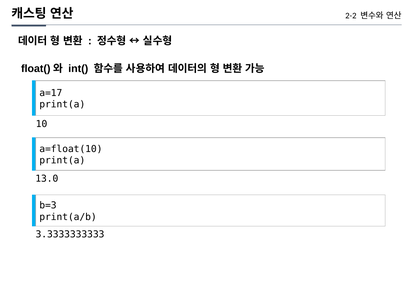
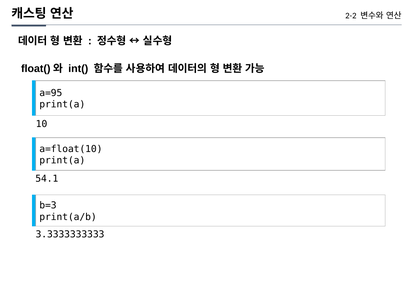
a=17: a=17 -> a=95
13.0: 13.0 -> 54.1
